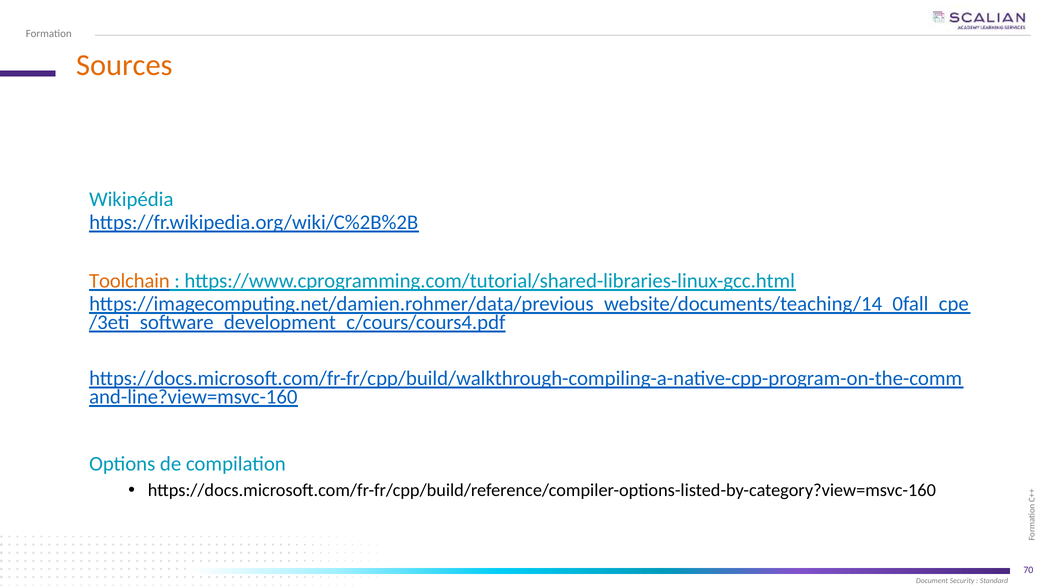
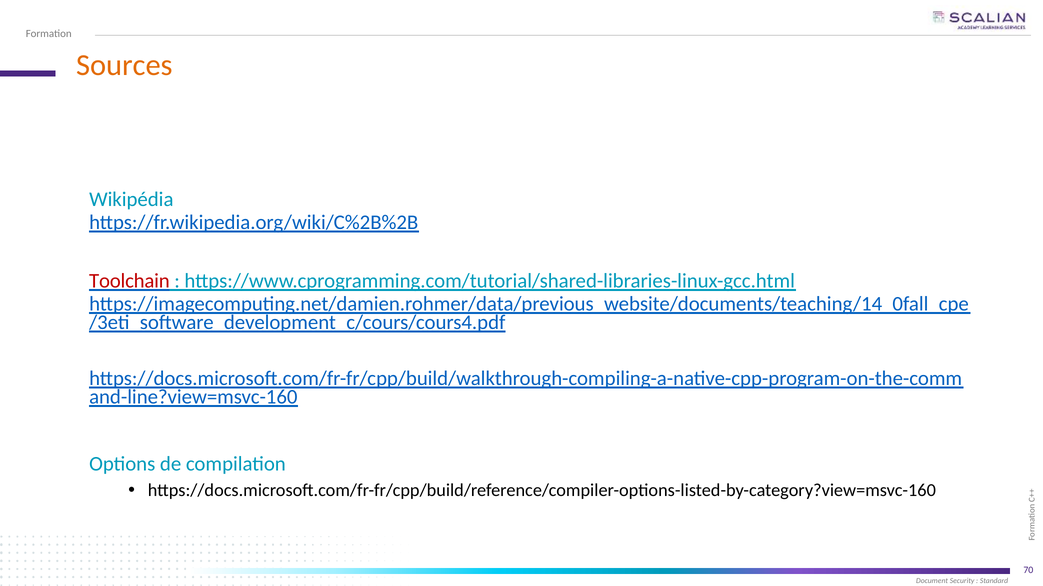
Toolchain colour: orange -> red
